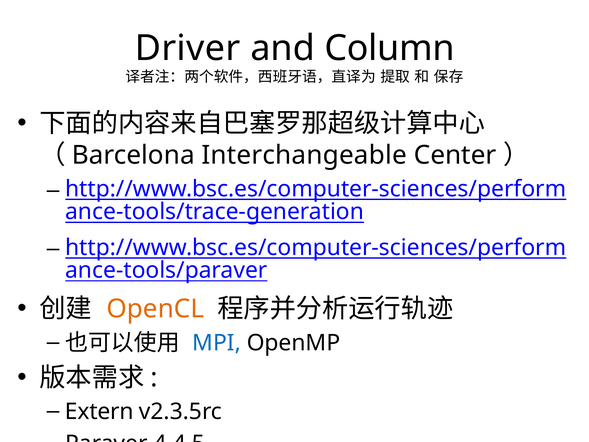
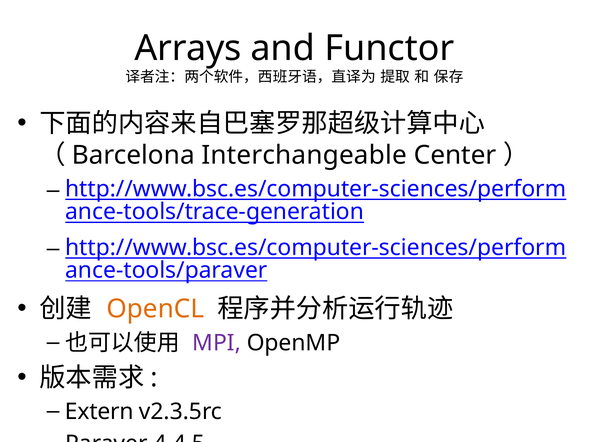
Driver: Driver -> Arrays
Column: Column -> Functor
MPI colour: blue -> purple
